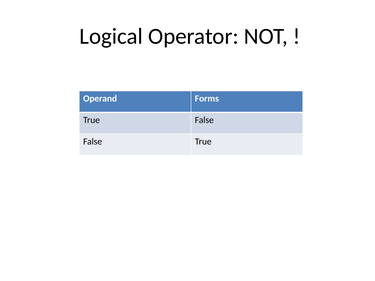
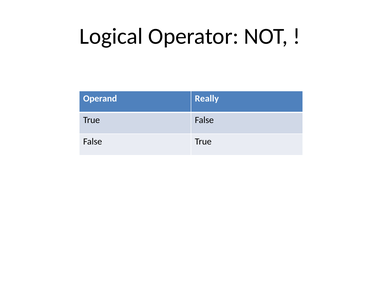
Forms: Forms -> Really
